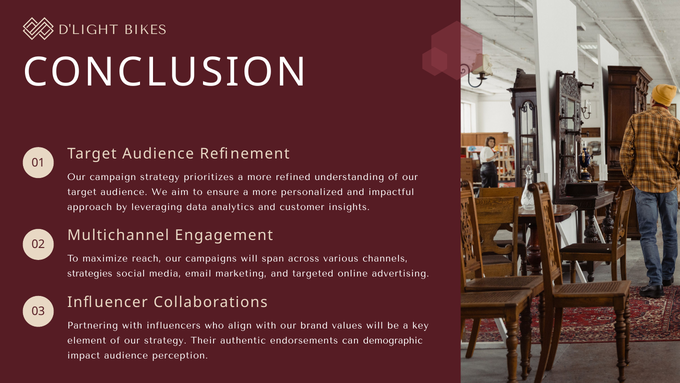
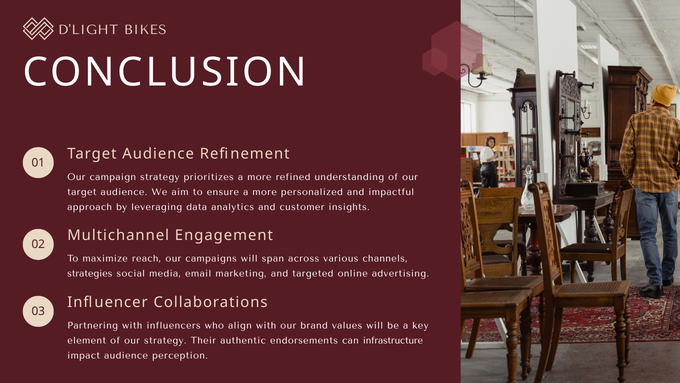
demographic: demographic -> infrastructure
